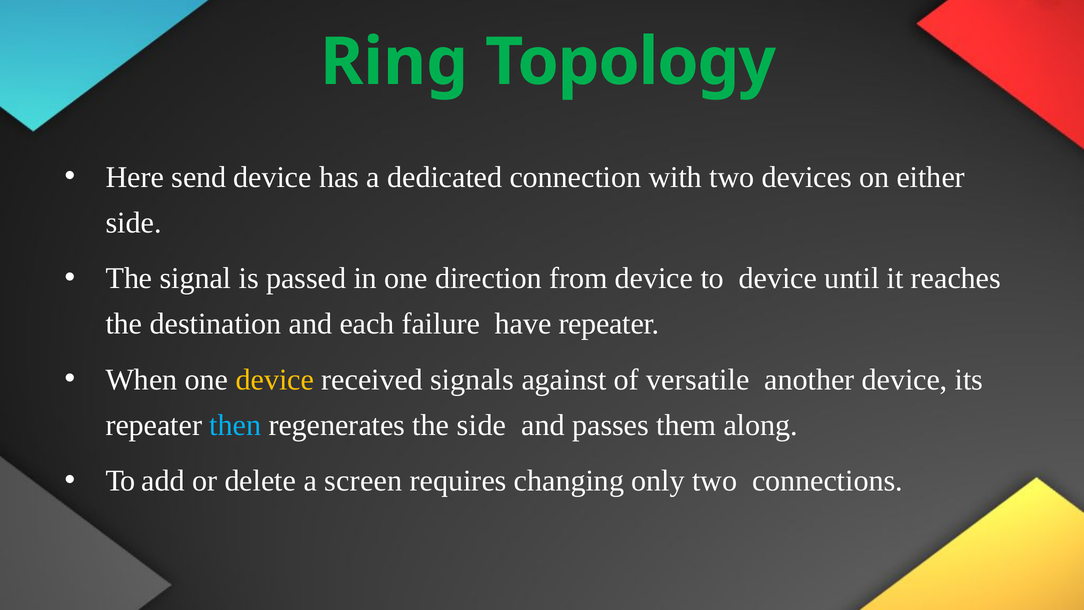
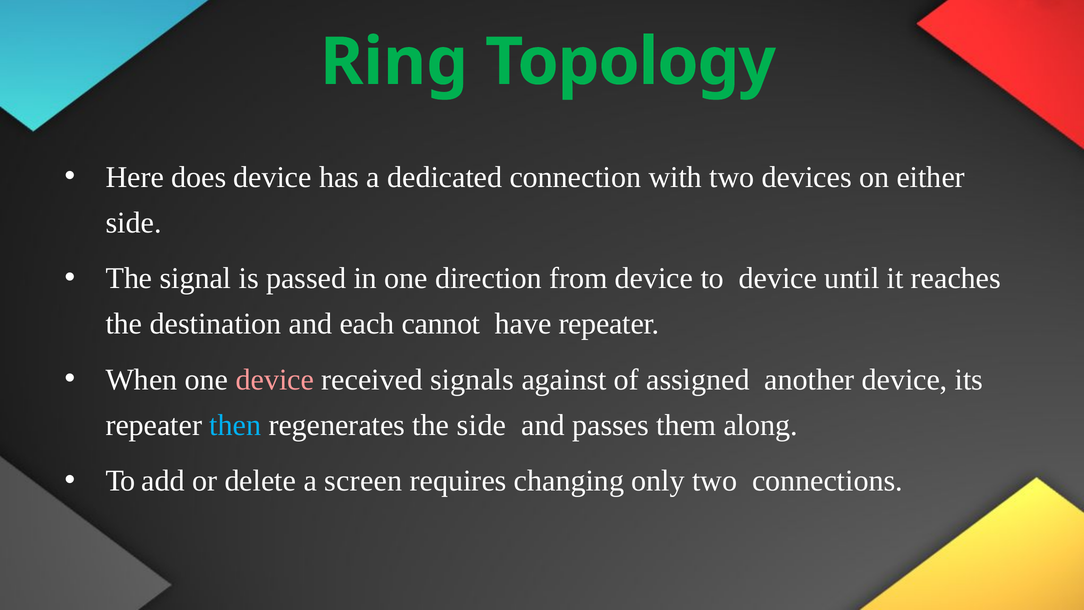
send: send -> does
failure: failure -> cannot
device at (275, 379) colour: yellow -> pink
versatile: versatile -> assigned
